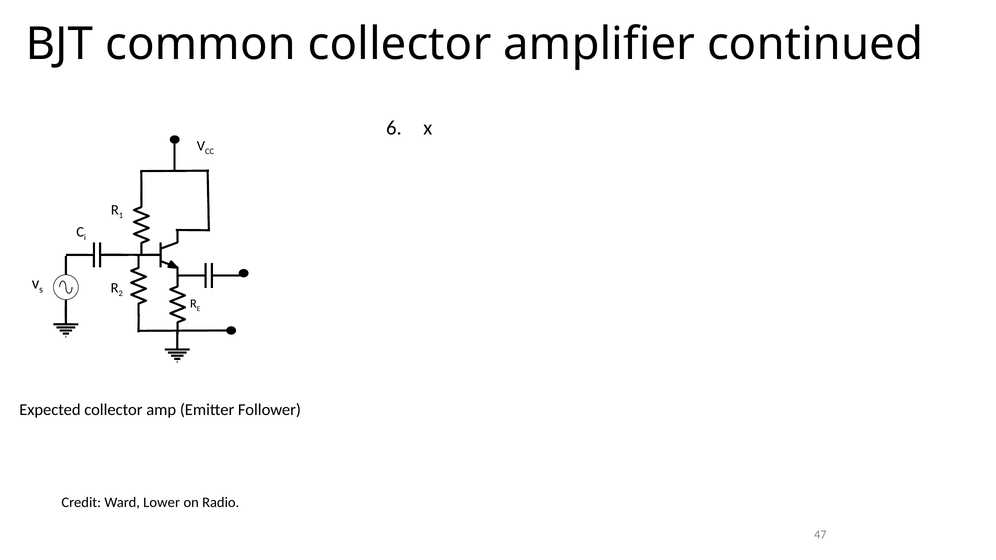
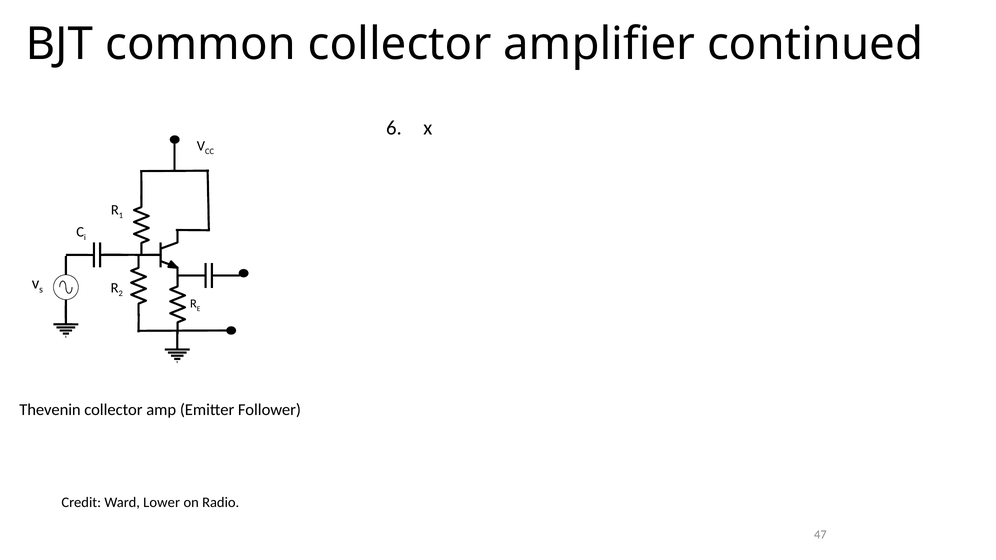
Expected: Expected -> Thevenin
